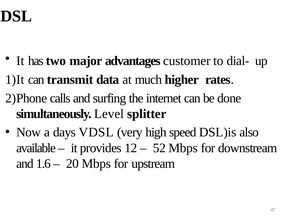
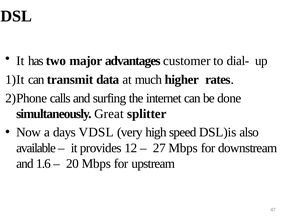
Level: Level -> Great
52: 52 -> 27
